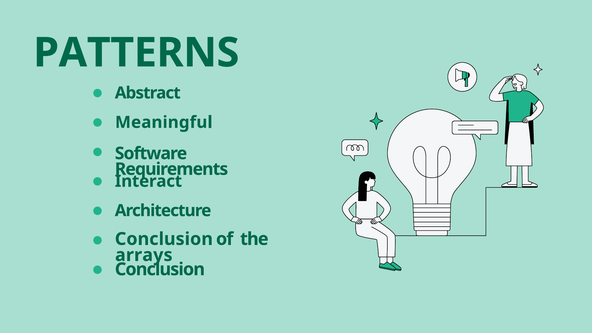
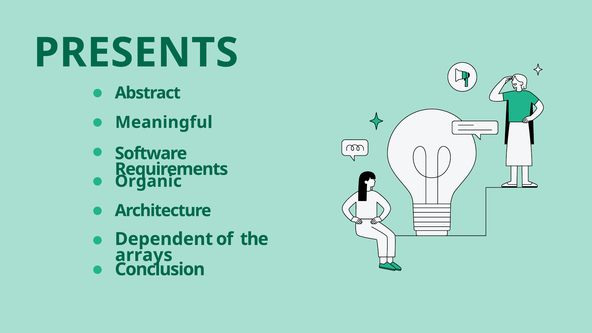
PATTERNS: PATTERNS -> PRESENTS
Interact: Interact -> Organic
Conclusion at (164, 239): Conclusion -> Dependent
